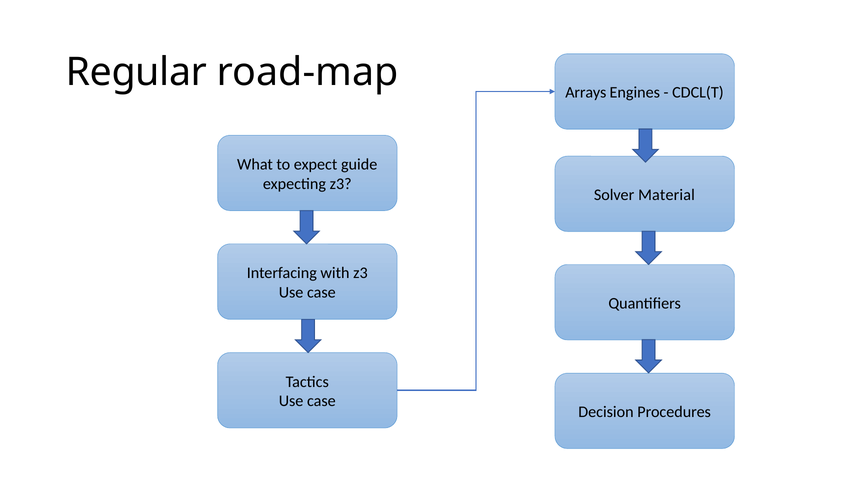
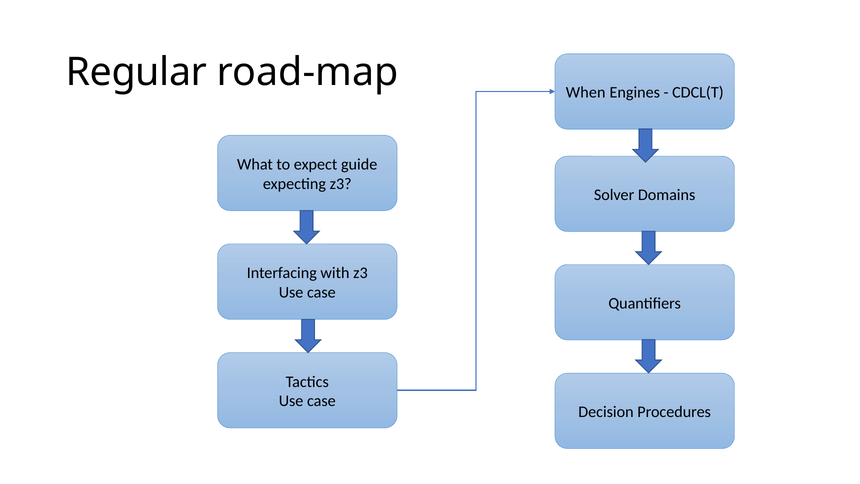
Arrays: Arrays -> When
Material: Material -> Domains
